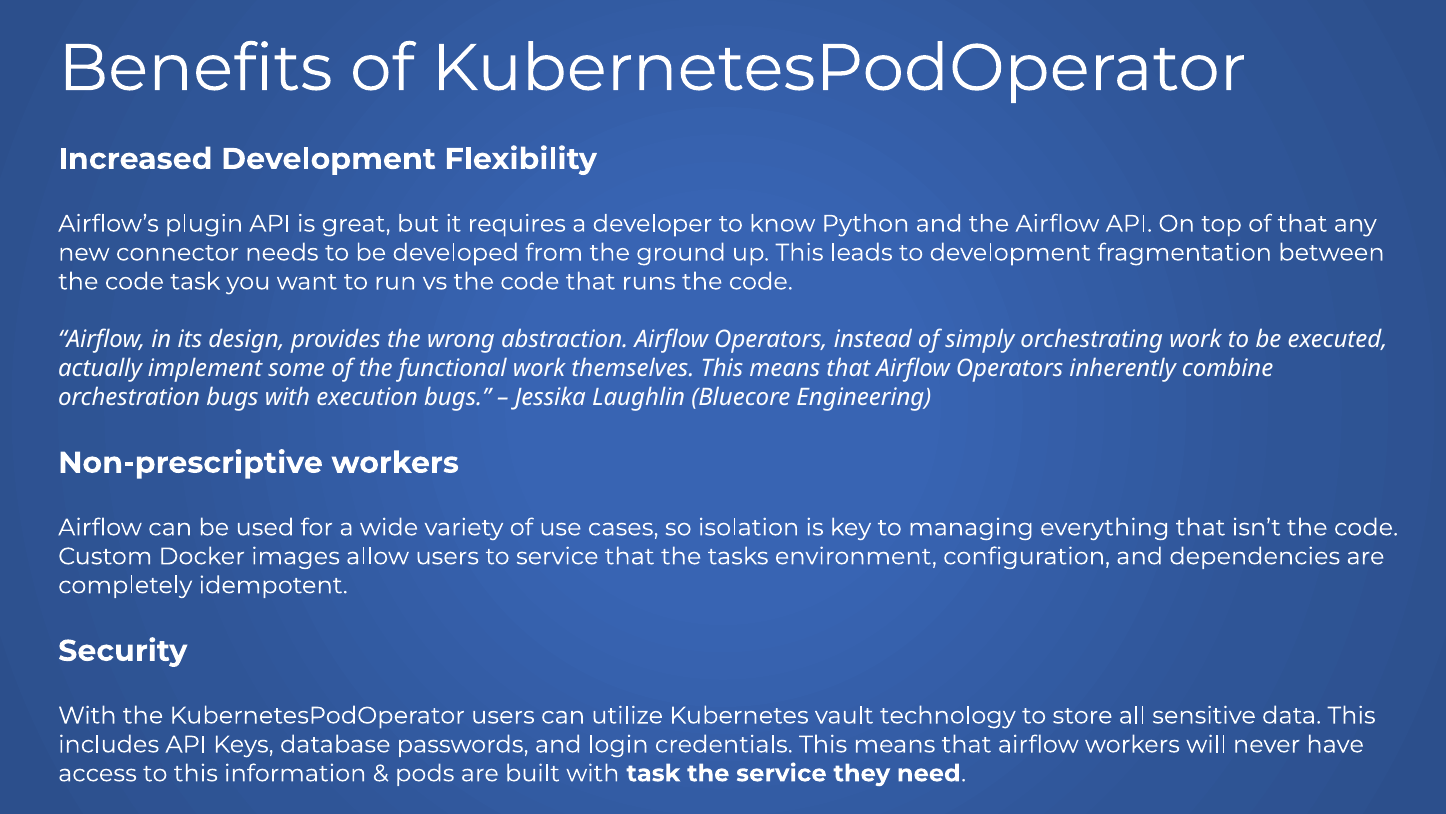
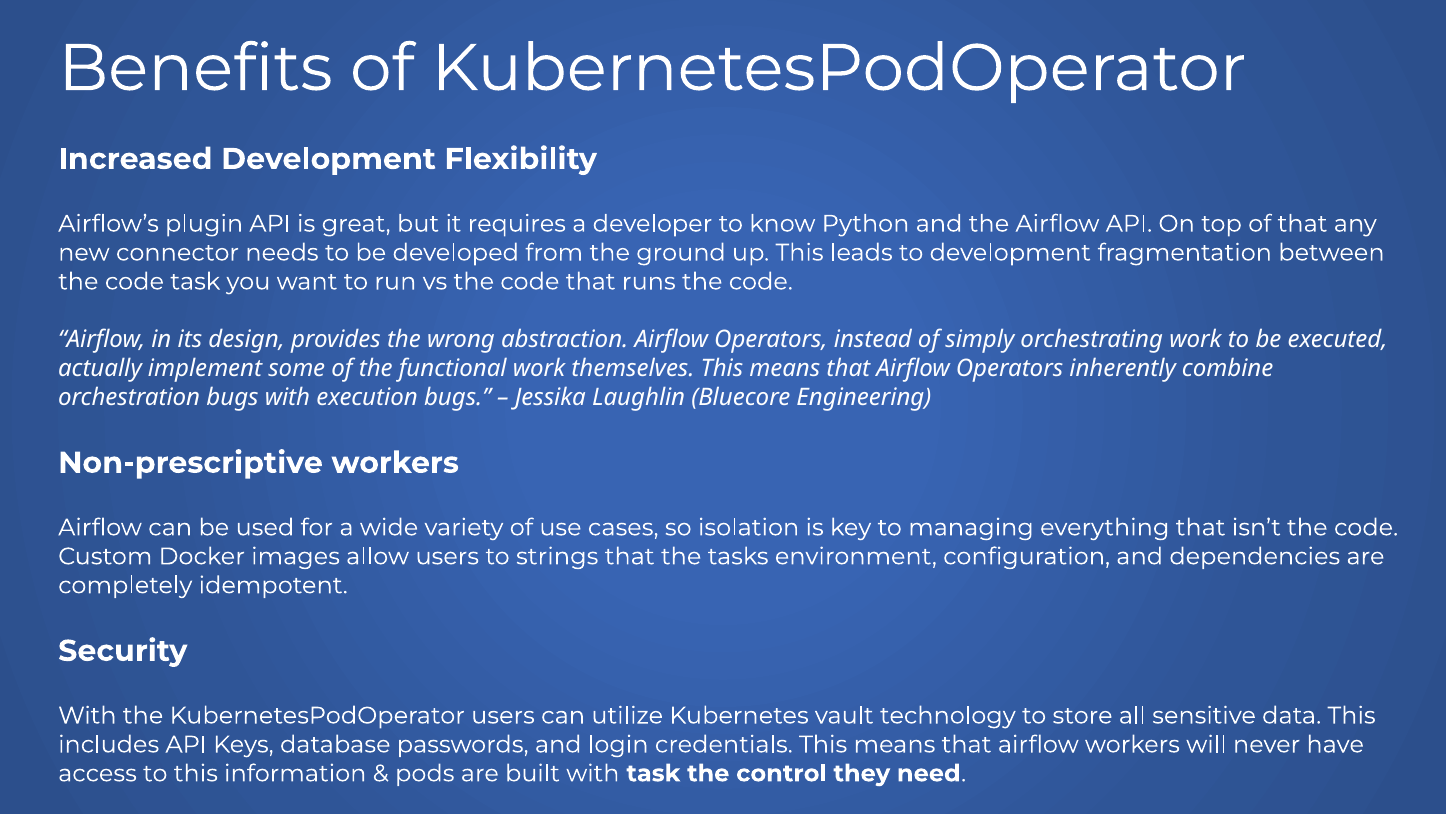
to service: service -> strings
the service: service -> control
